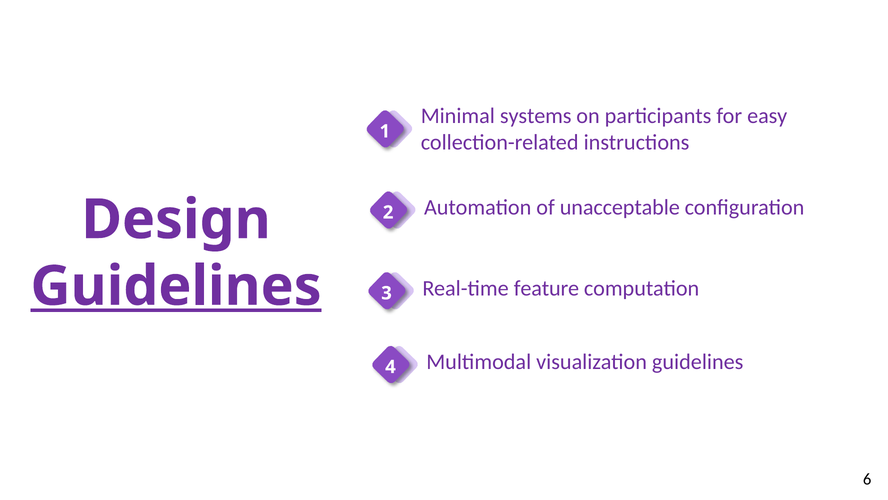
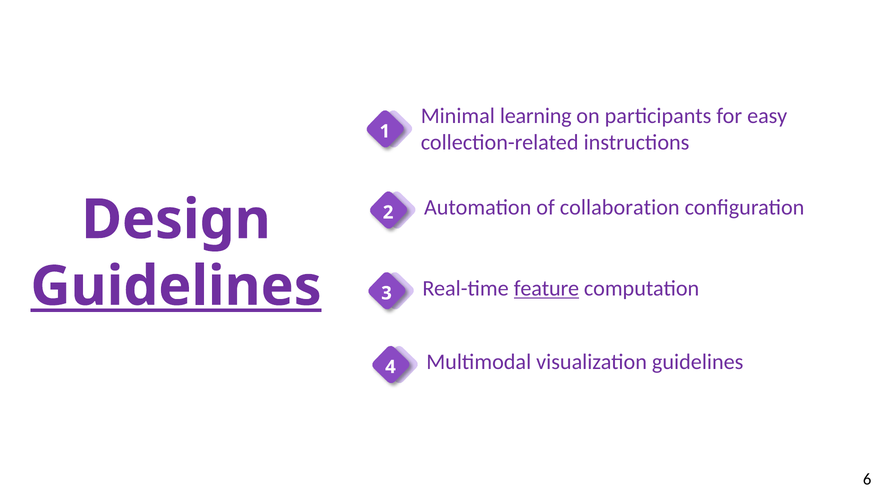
systems: systems -> learning
unacceptable: unacceptable -> collaboration
feature underline: none -> present
